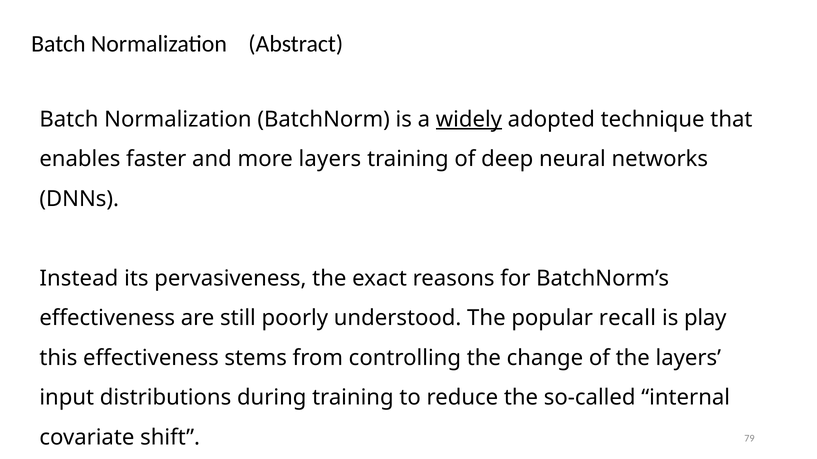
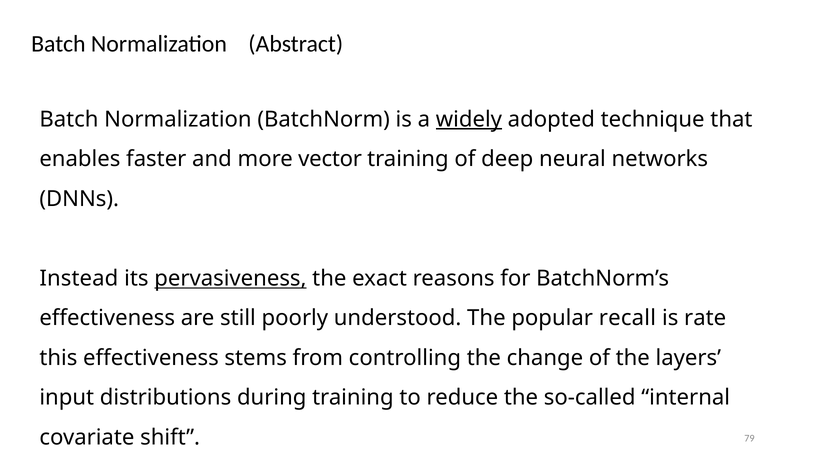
more layers: layers -> vector
pervasiveness underline: none -> present
play: play -> rate
